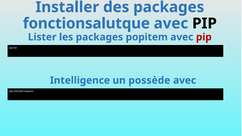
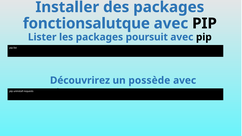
popitem: popitem -> poursuit
pip at (204, 37) colour: red -> black
Intelligence: Intelligence -> Découvrirez
